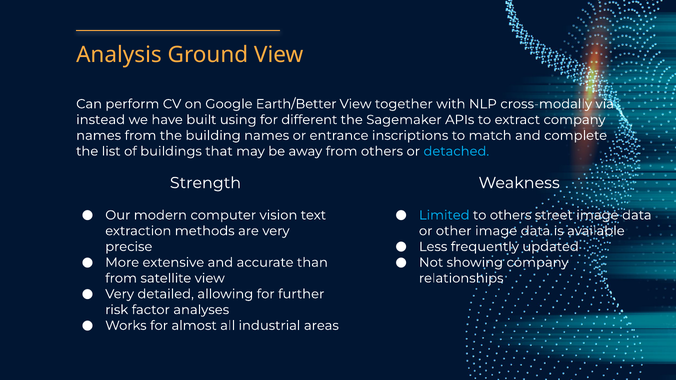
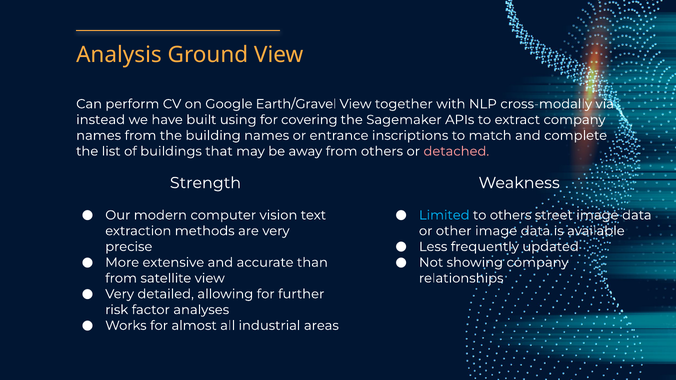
Earth/Better: Earth/Better -> Earth/Gravel
different: different -> covering
detached colour: light blue -> pink
